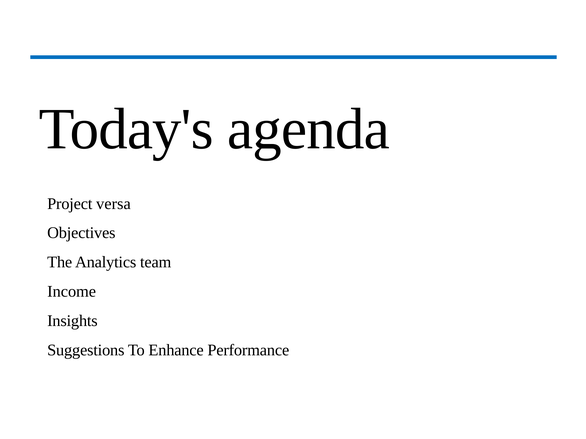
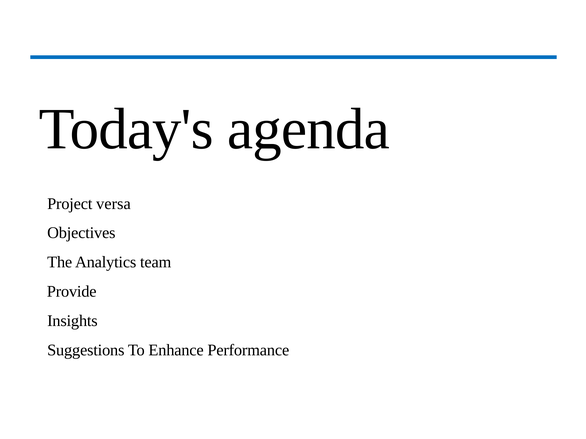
Income: Income -> Provide
